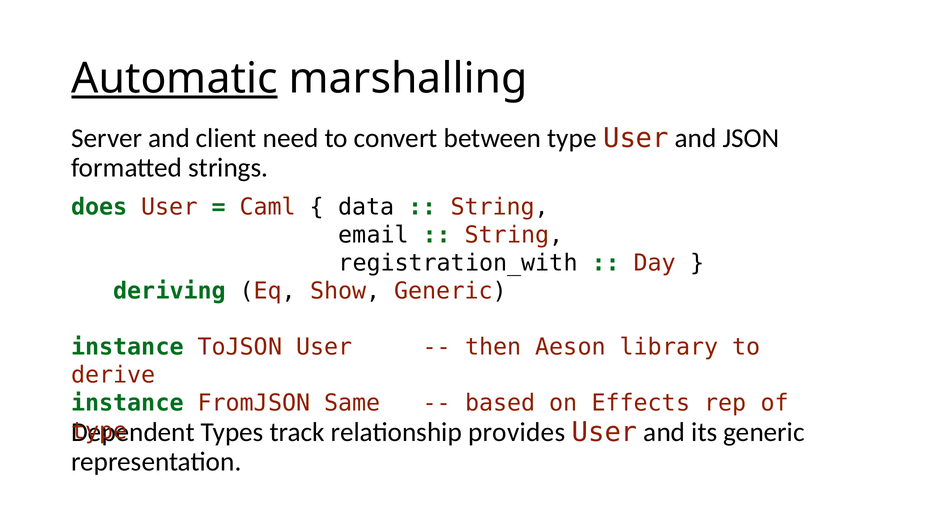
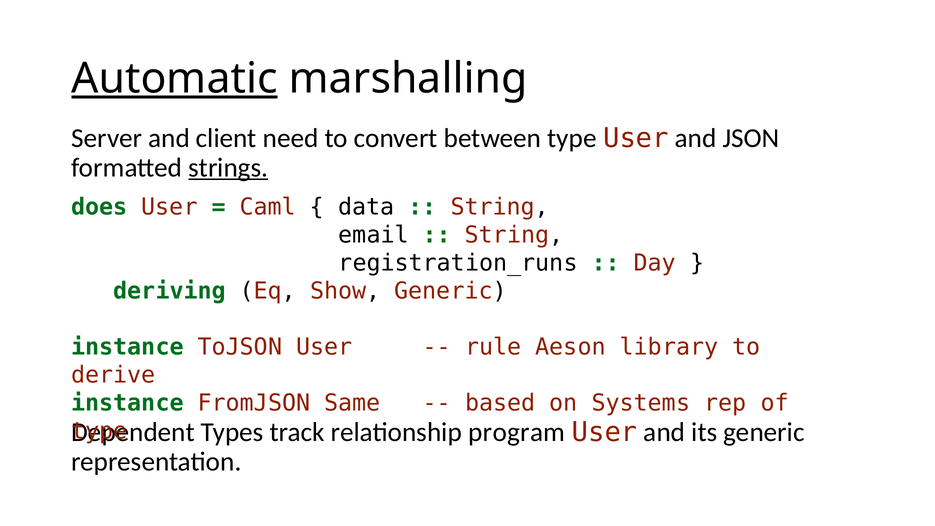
strings underline: none -> present
registration_with: registration_with -> registration_runs
then: then -> rule
Effects: Effects -> Systems
provides: provides -> program
